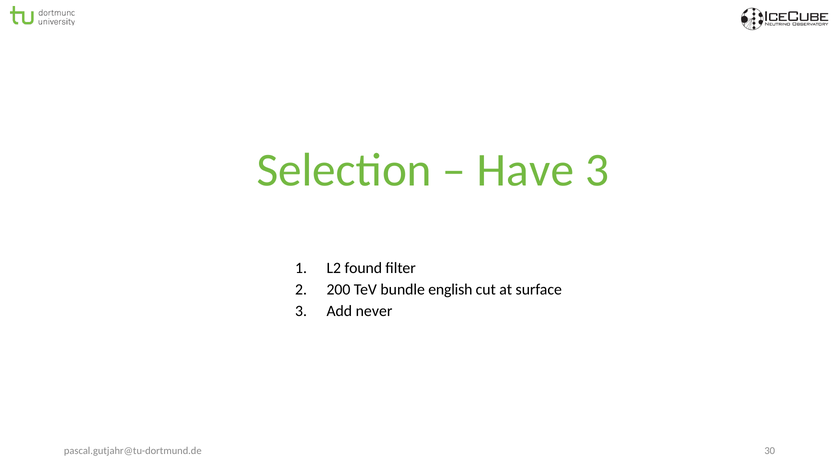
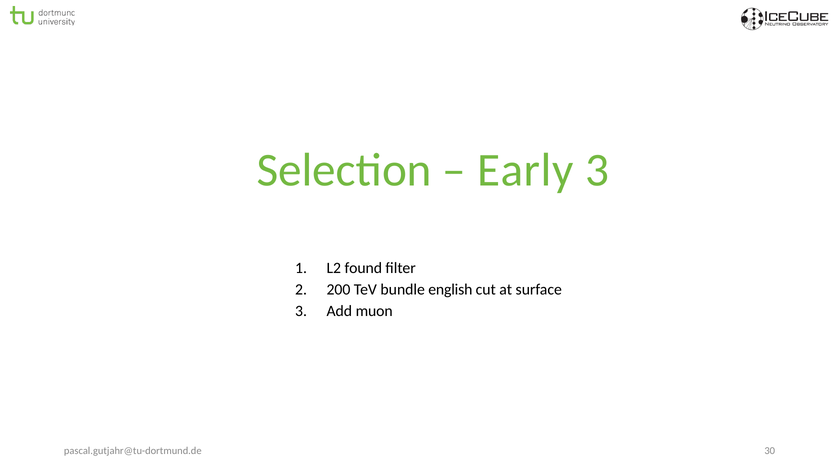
Have: Have -> Early
never: never -> muon
